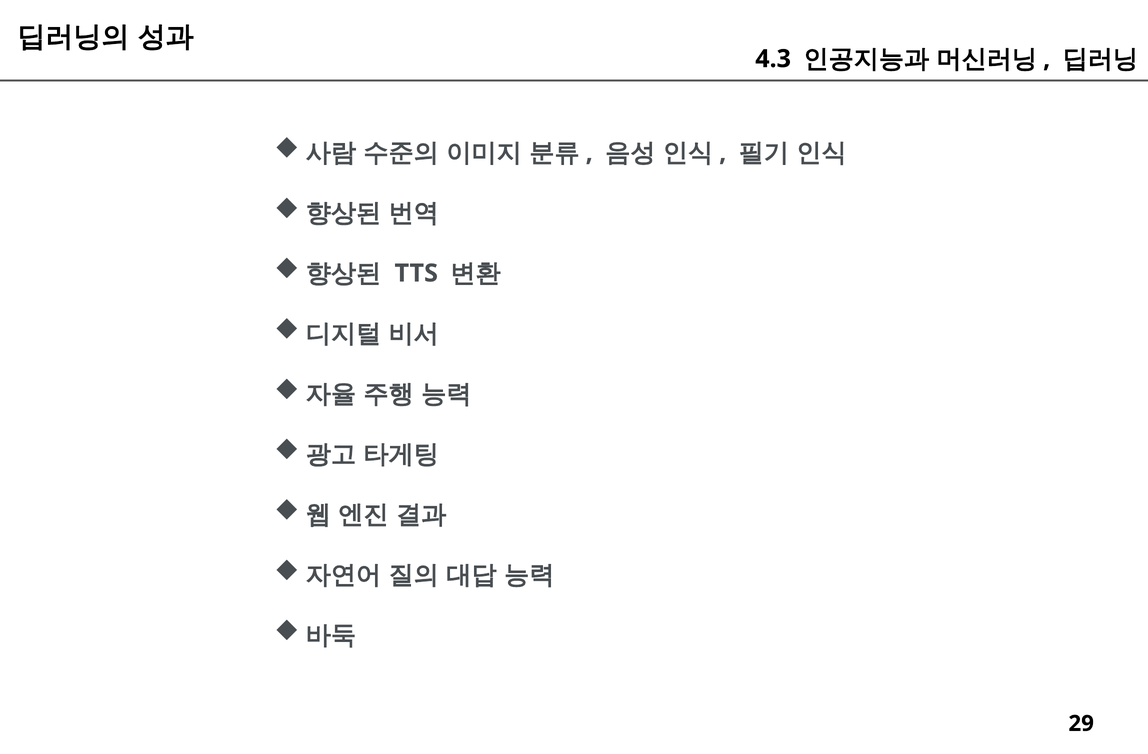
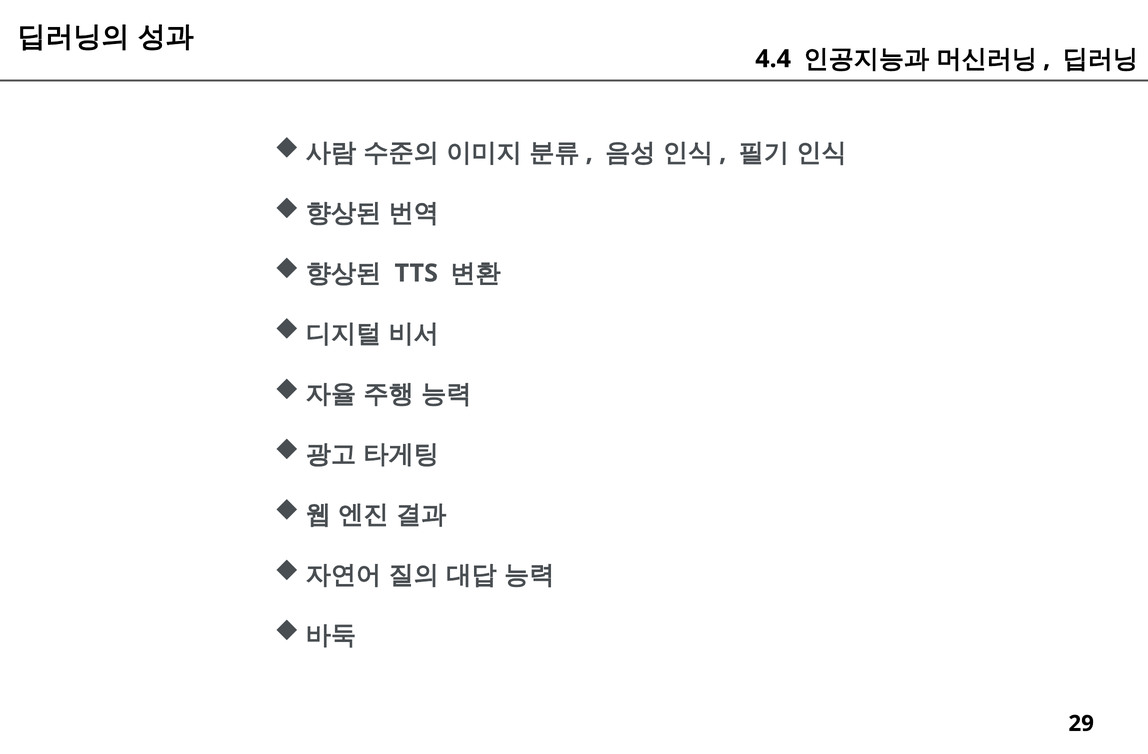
4.3: 4.3 -> 4.4
